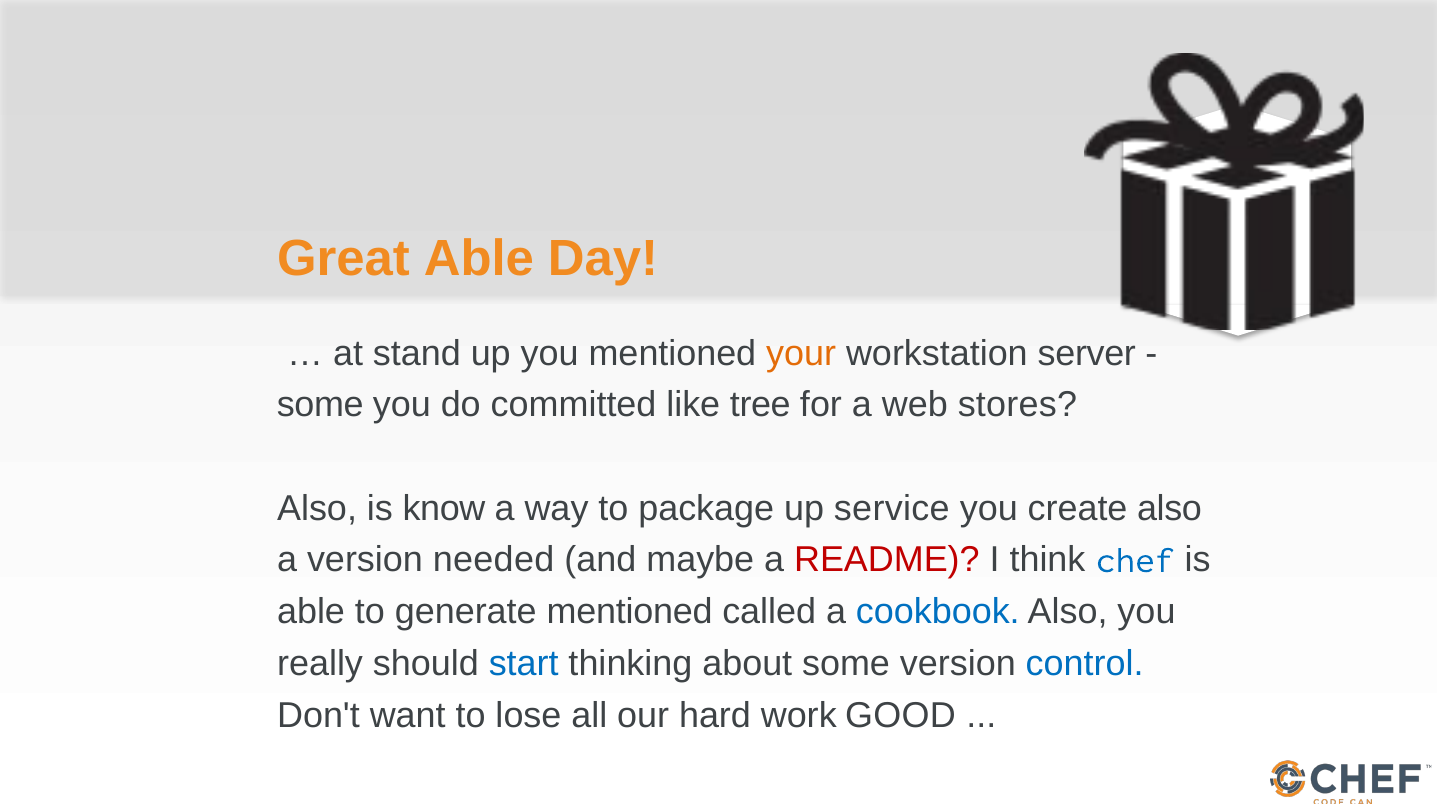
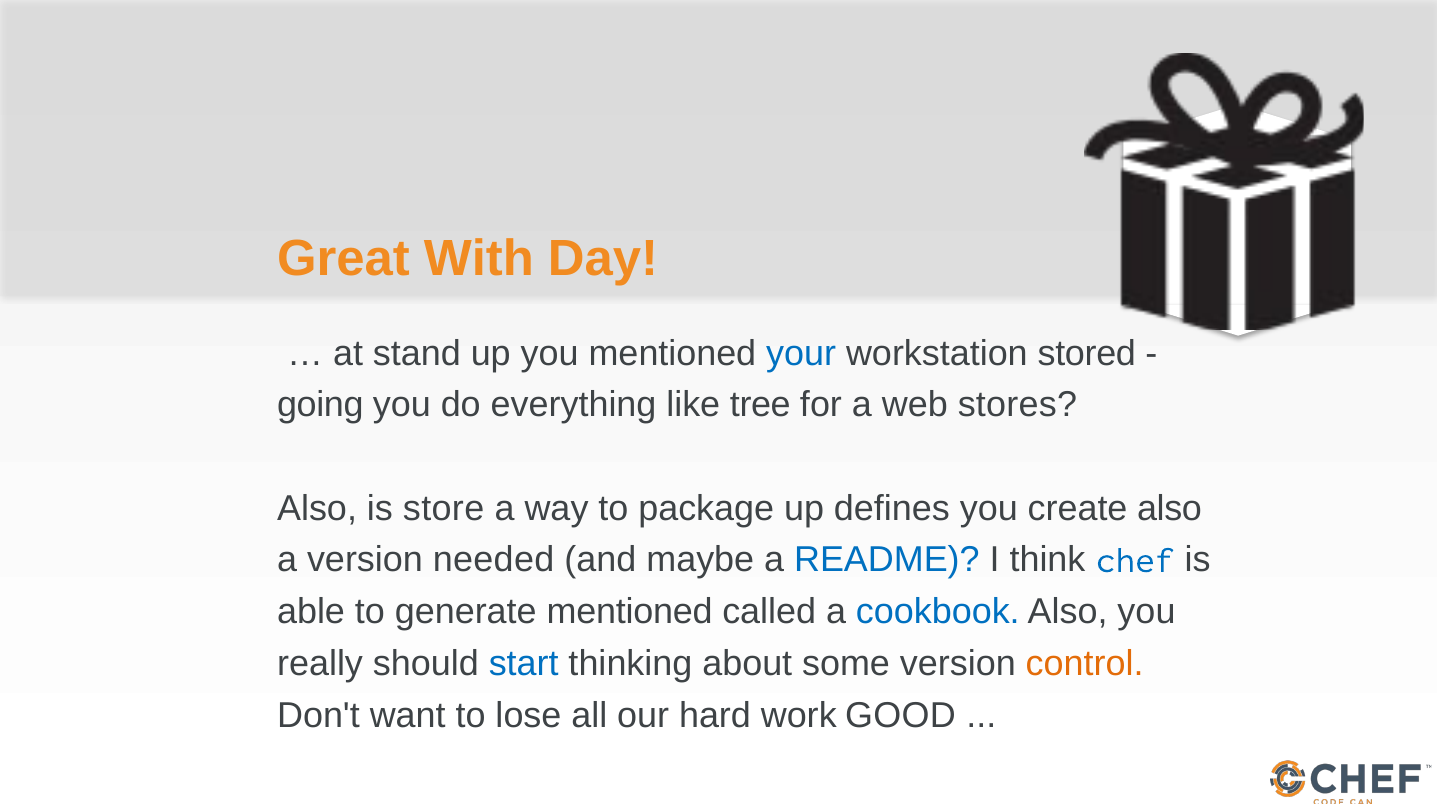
Great Able: Able -> With
your colour: orange -> blue
server: server -> stored
some at (320, 405): some -> going
committed: committed -> everything
know: know -> store
service: service -> defines
README colour: red -> blue
control colour: blue -> orange
